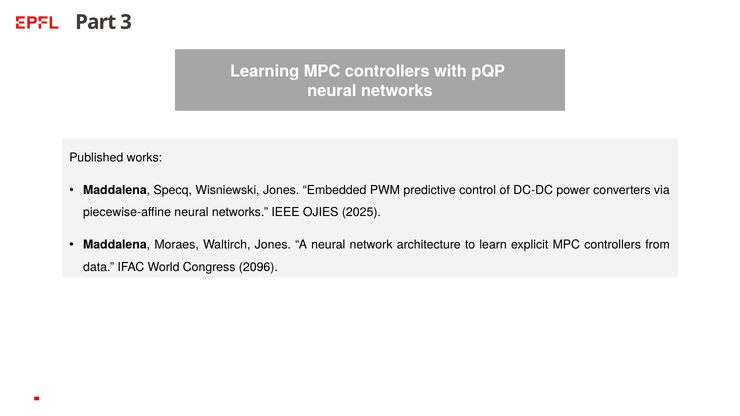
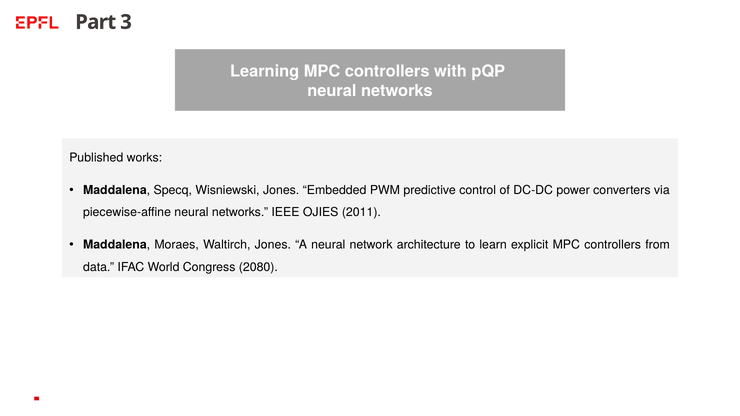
2025: 2025 -> 2011
2096: 2096 -> 2080
